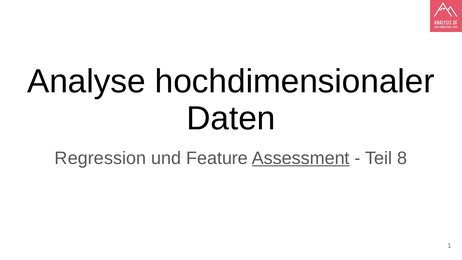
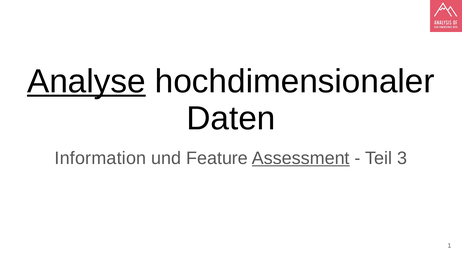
Analyse underline: none -> present
Regression: Regression -> Information
8: 8 -> 3
